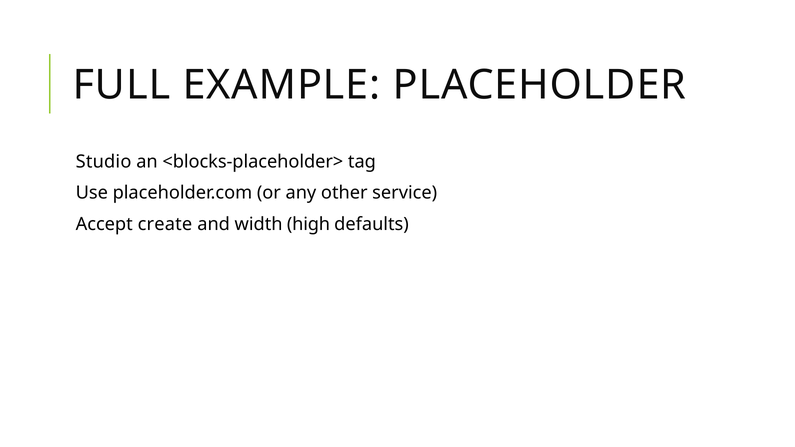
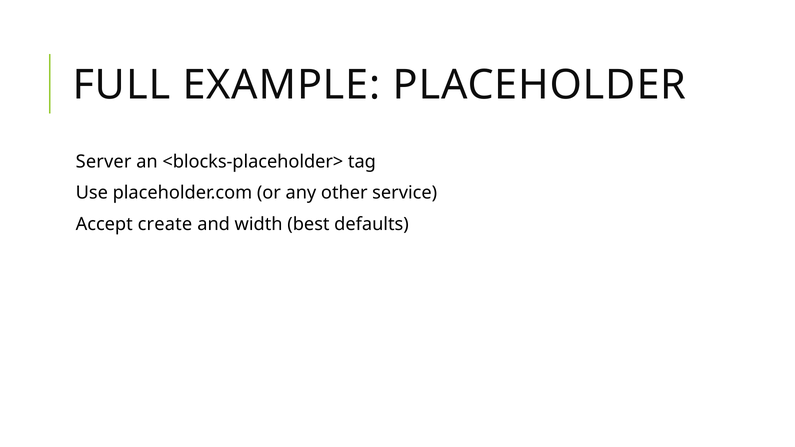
Studio: Studio -> Server
high: high -> best
